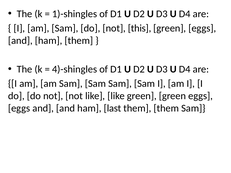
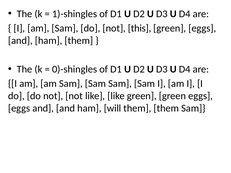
4)-shingles: 4)-shingles -> 0)-shingles
last: last -> will
